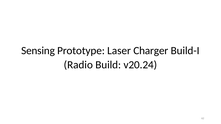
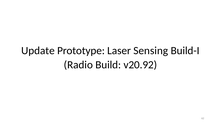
Sensing: Sensing -> Update
Charger: Charger -> Sensing
v20.24: v20.24 -> v20.92
